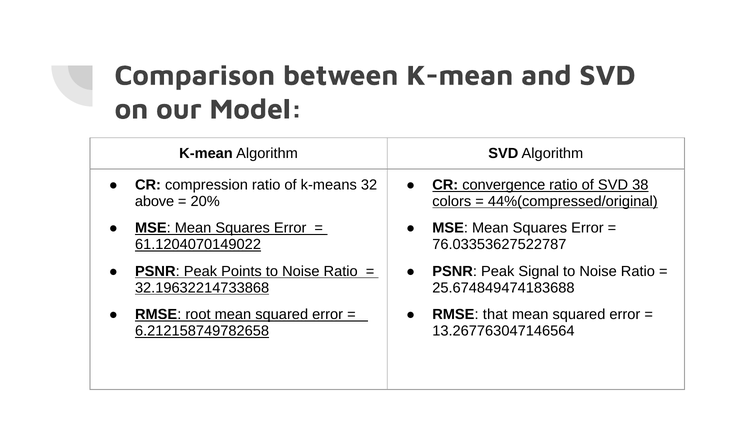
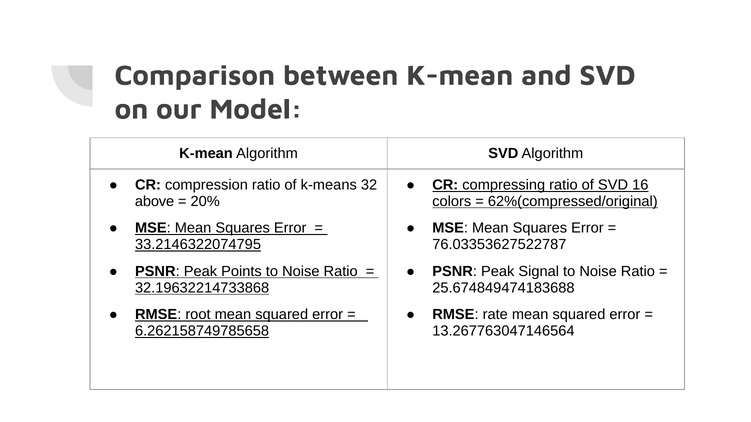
convergence: convergence -> compressing
38: 38 -> 16
44%(compressed/original: 44%(compressed/original -> 62%(compressed/original
61.1204070149022: 61.1204070149022 -> 33.2146322074795
that: that -> rate
6.212158749782658: 6.212158749782658 -> 6.262158749785658
